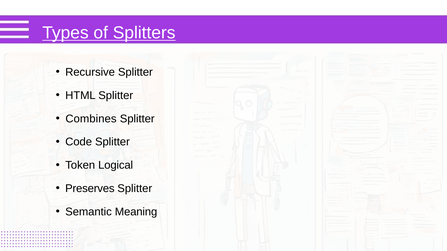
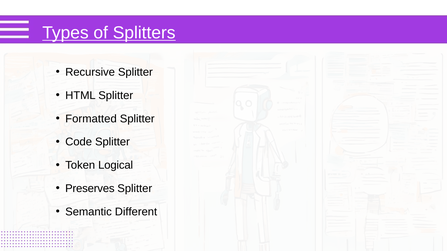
Combines: Combines -> Formatted
Meaning: Meaning -> Different
